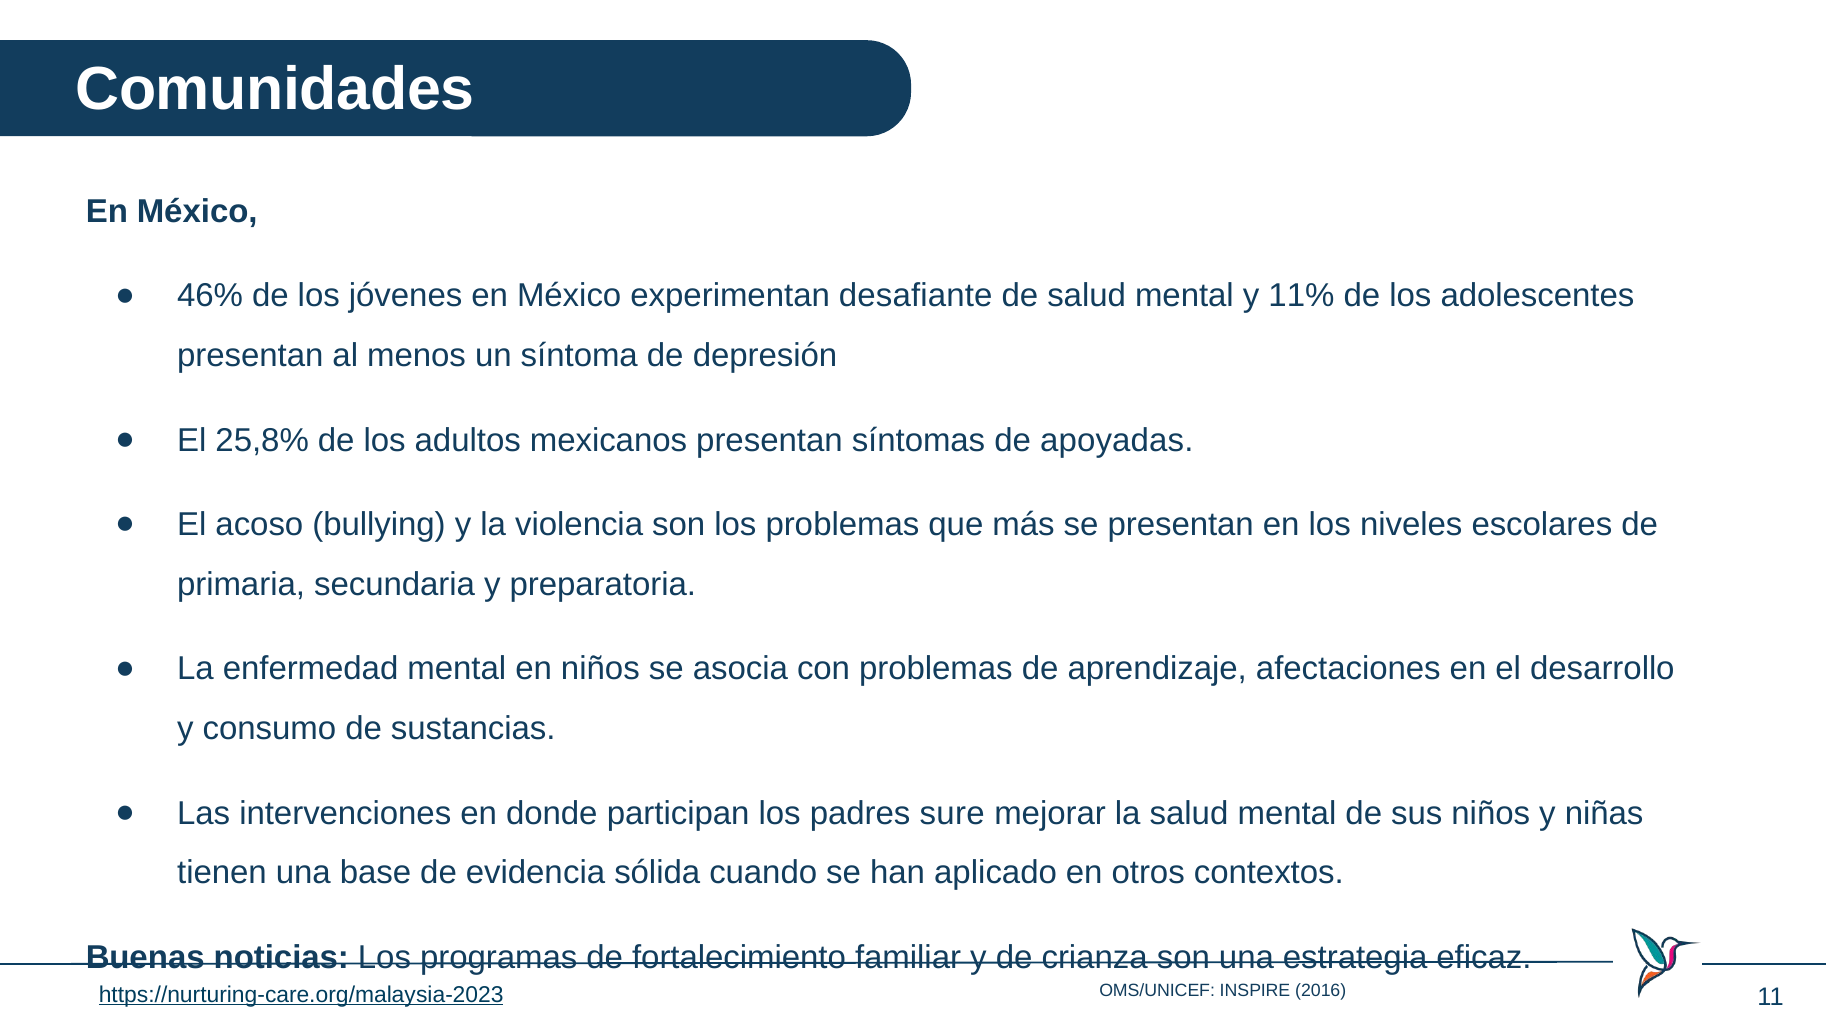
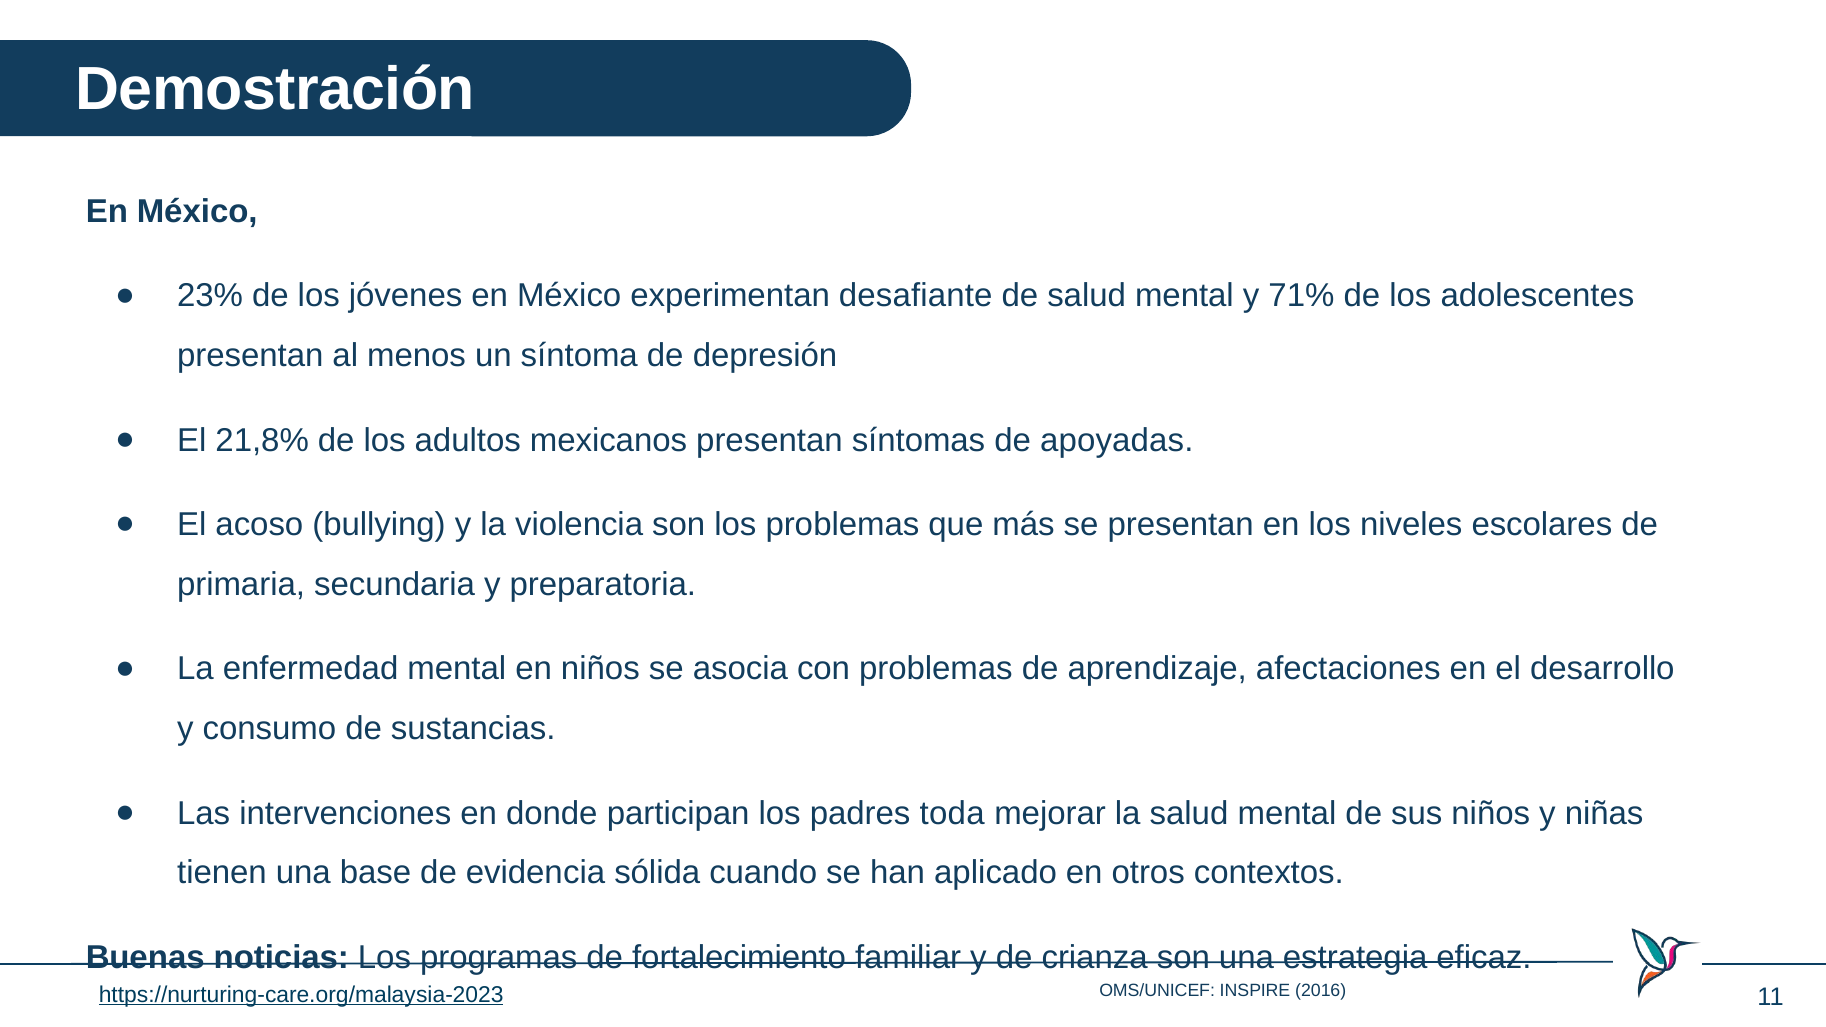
Comunidades: Comunidades -> Demostración
46%: 46% -> 23%
11%: 11% -> 71%
25,8%: 25,8% -> 21,8%
sure: sure -> toda
